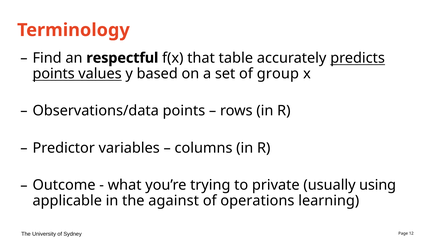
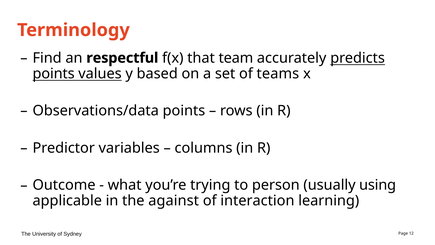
table: table -> team
group: group -> teams
private: private -> person
operations: operations -> interaction
